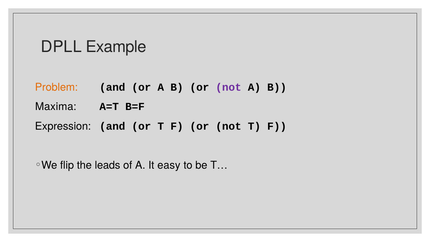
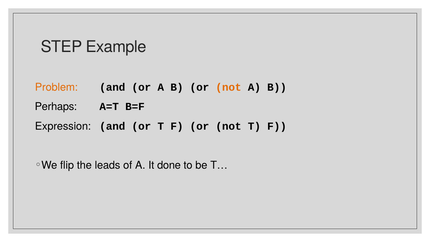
DPLL: DPLL -> STEP
not at (229, 87) colour: purple -> orange
Maxima: Maxima -> Perhaps
easy: easy -> done
